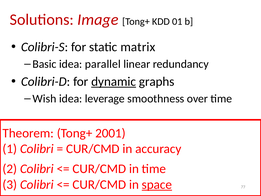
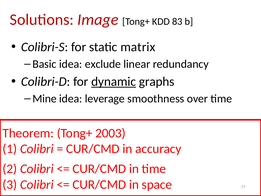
01: 01 -> 83
parallel: parallel -> exclude
Wish: Wish -> Mine
2001: 2001 -> 2003
space underline: present -> none
